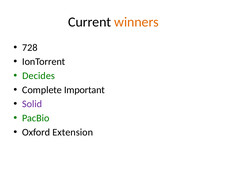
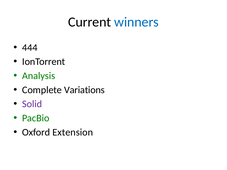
winners colour: orange -> blue
728: 728 -> 444
Decides: Decides -> Analysis
Important: Important -> Variations
